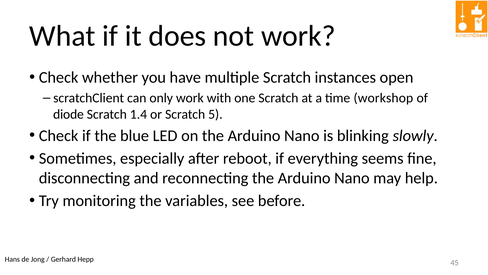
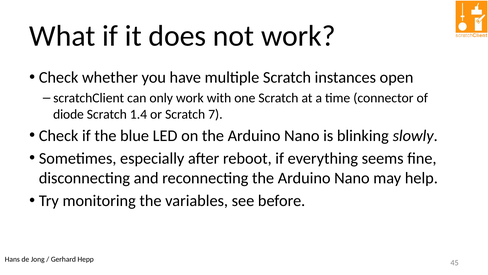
workshop: workshop -> connector
5: 5 -> 7
